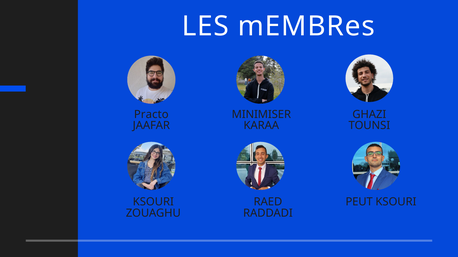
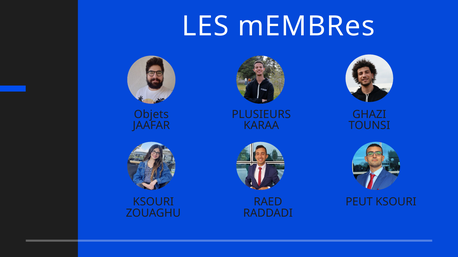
Practo: Practo -> Objets
MINIMISER: MINIMISER -> PLUSIEURS
